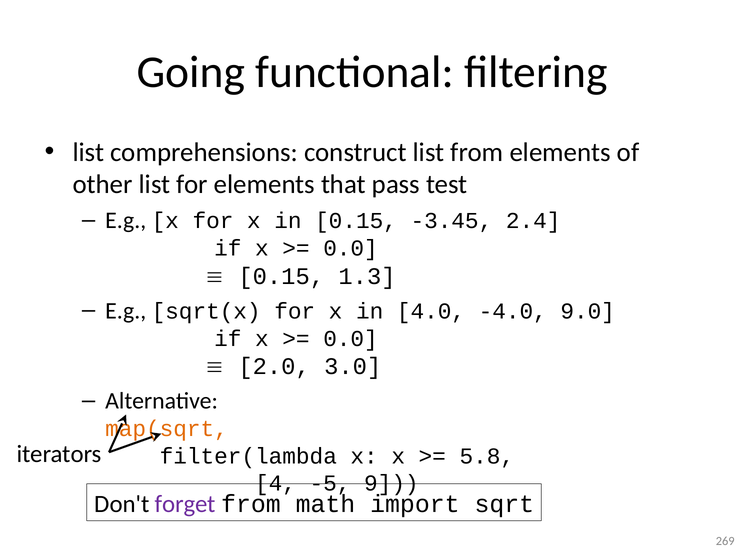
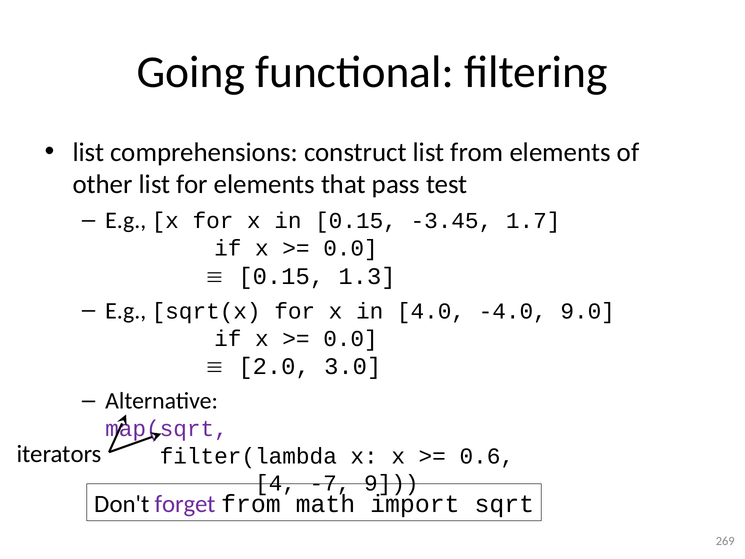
2.4: 2.4 -> 1.7
map(sqrt colour: orange -> purple
5.8: 5.8 -> 0.6
-5: -5 -> -7
